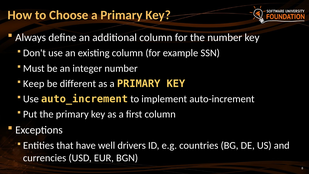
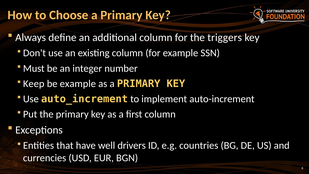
the number: number -> triggers
be different: different -> example
